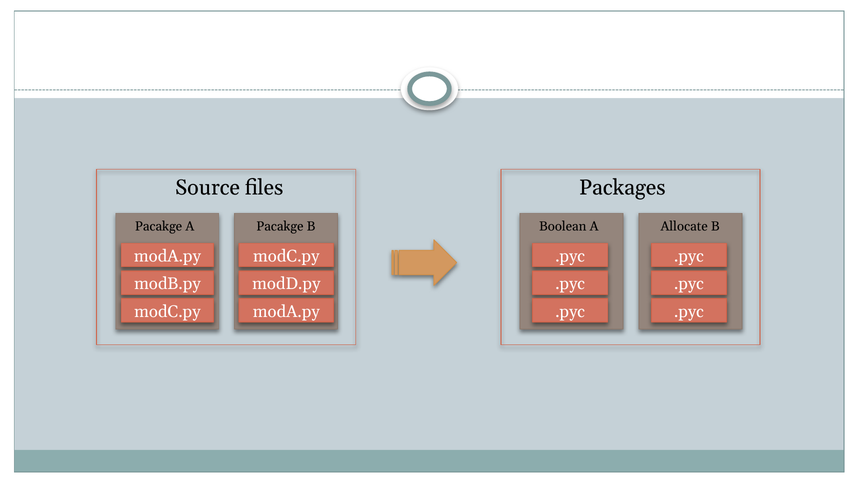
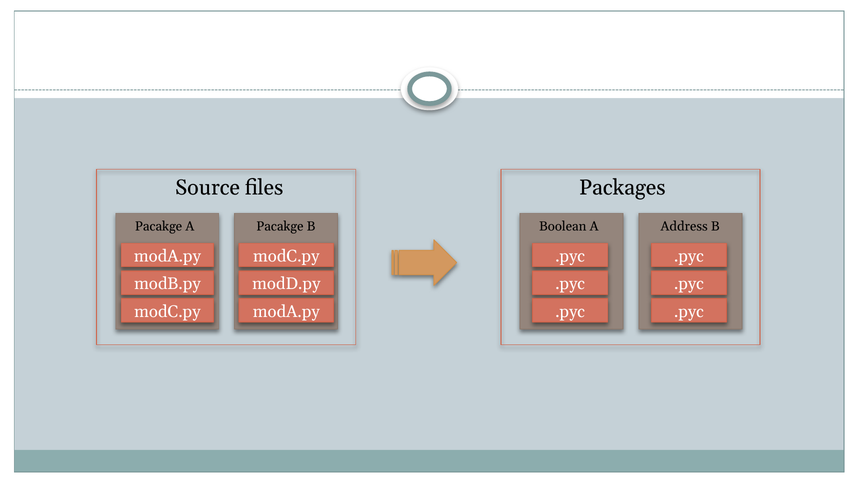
Allocate: Allocate -> Address
